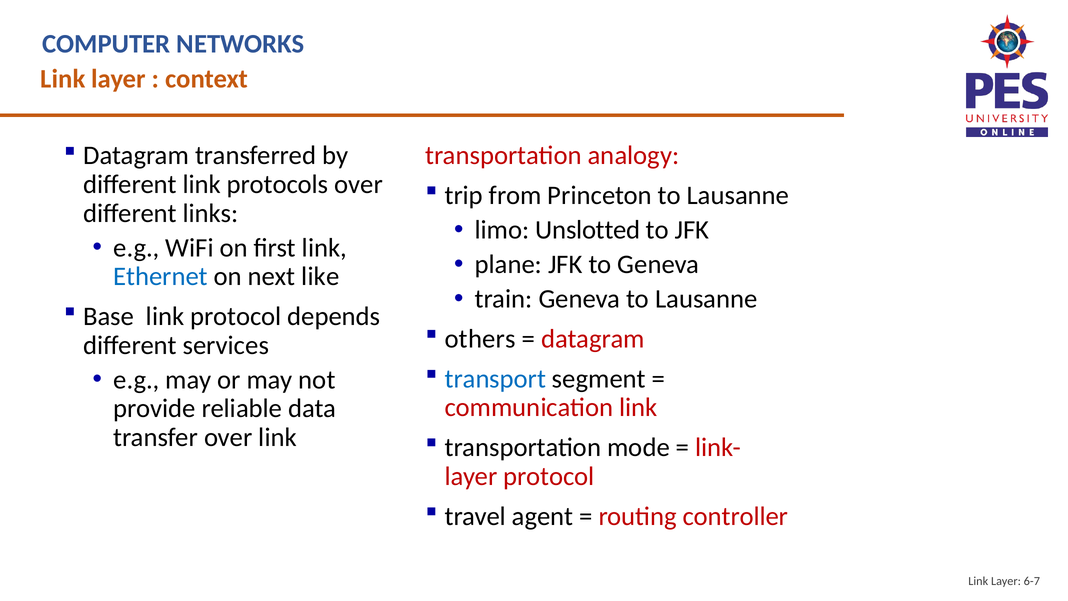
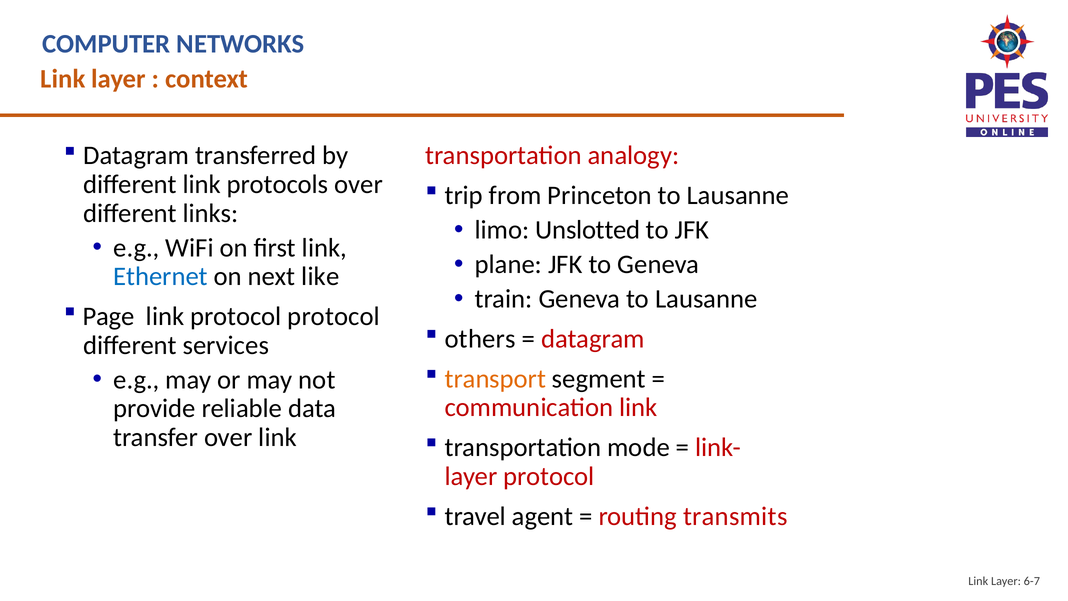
Base: Base -> Page
protocol depends: depends -> protocol
transport colour: blue -> orange
controller: controller -> transmits
